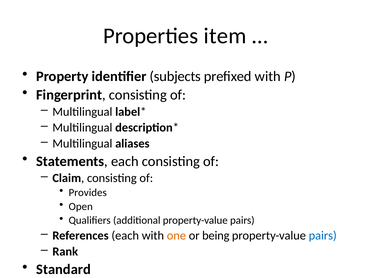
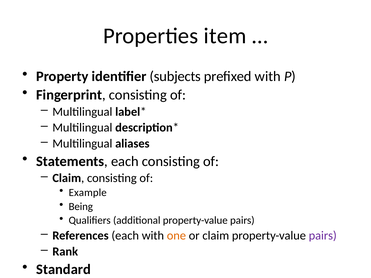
Provides: Provides -> Example
Open: Open -> Being
or being: being -> claim
pairs at (323, 236) colour: blue -> purple
